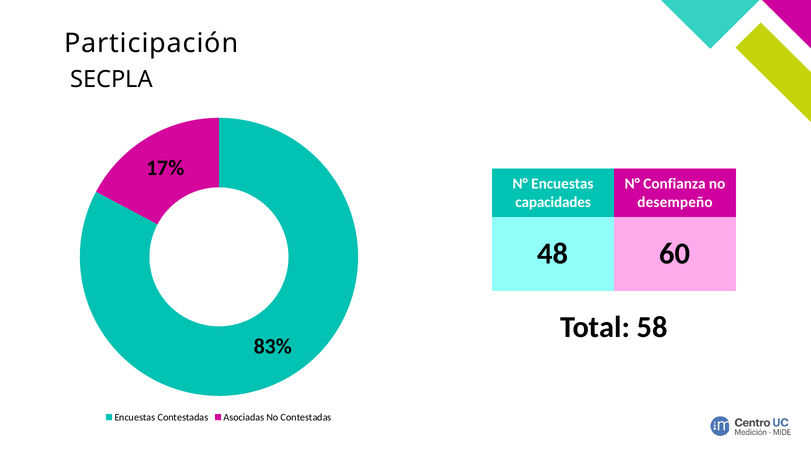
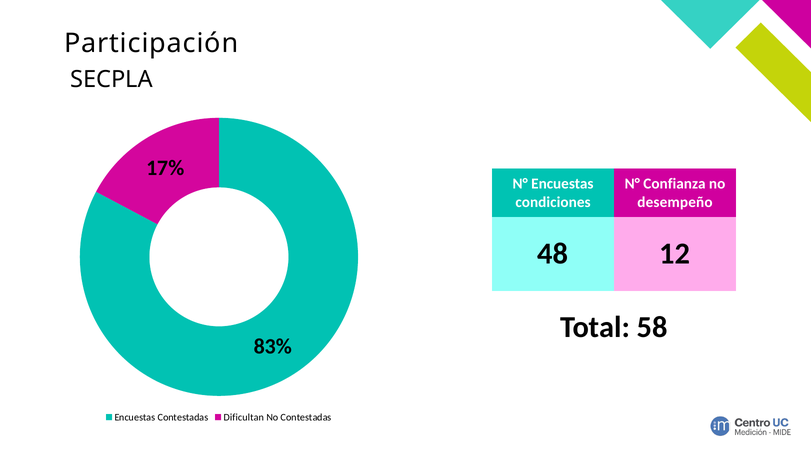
capacidades: capacidades -> condiciones
60: 60 -> 12
Asociadas: Asociadas -> Dificultan
